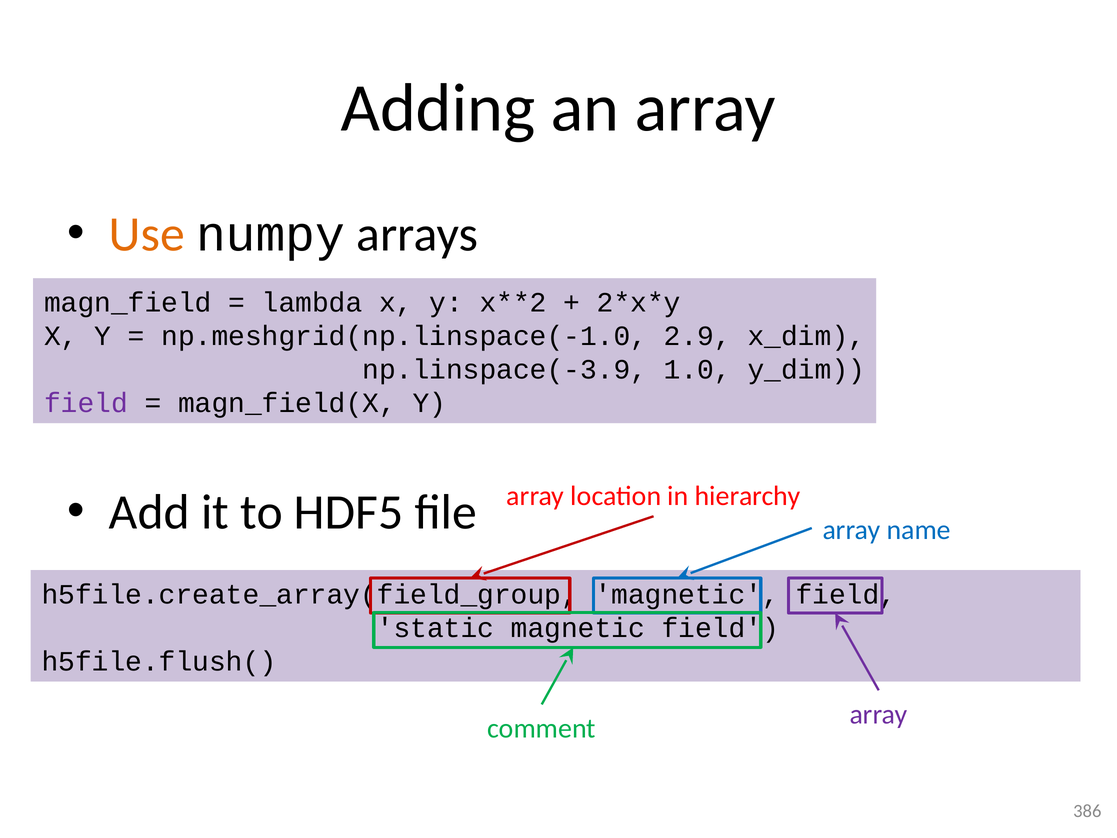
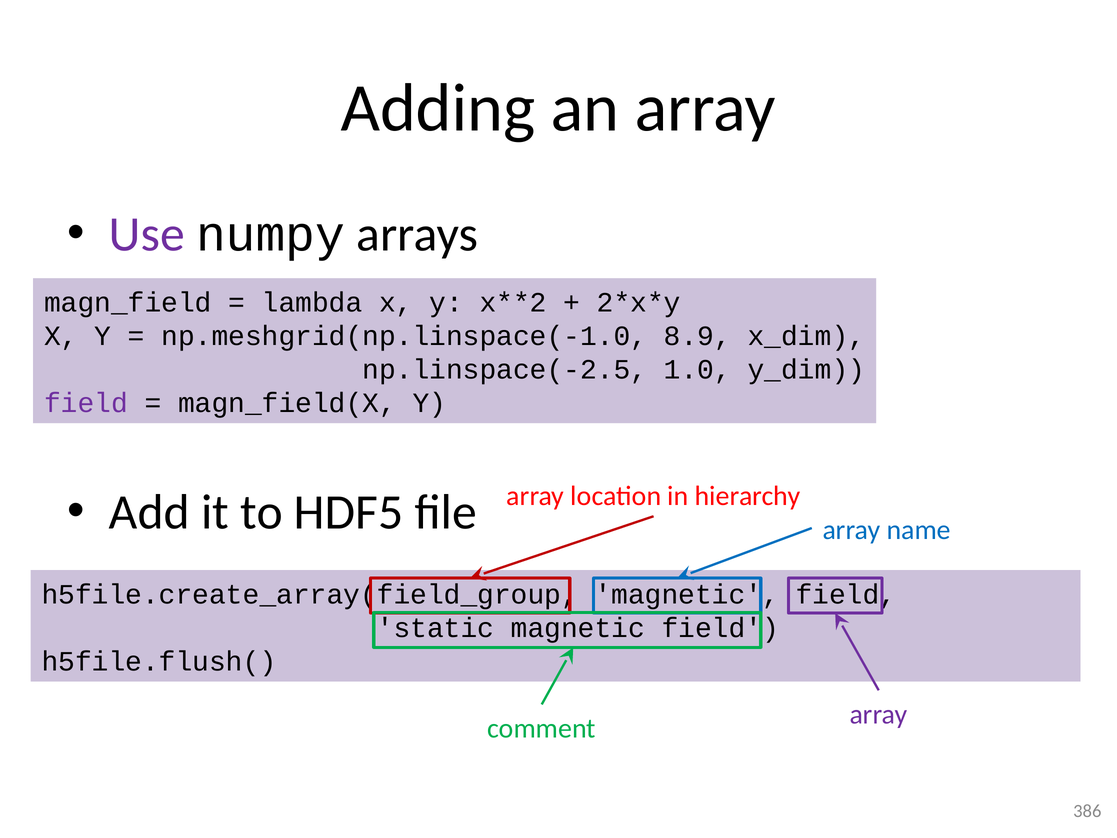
Use colour: orange -> purple
2.9: 2.9 -> 8.9
np.linspace(-3.9: np.linspace(-3.9 -> np.linspace(-2.5
